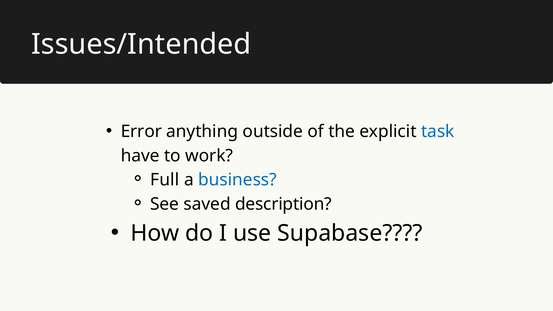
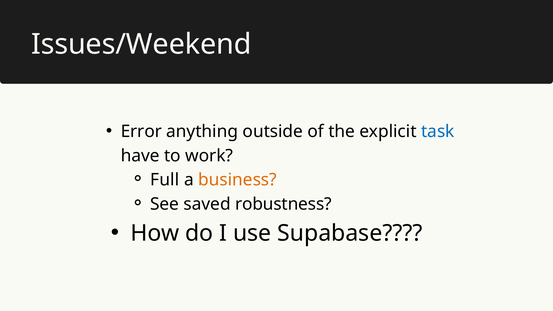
Issues/Intended: Issues/Intended -> Issues/Weekend
business colour: blue -> orange
description: description -> robustness
